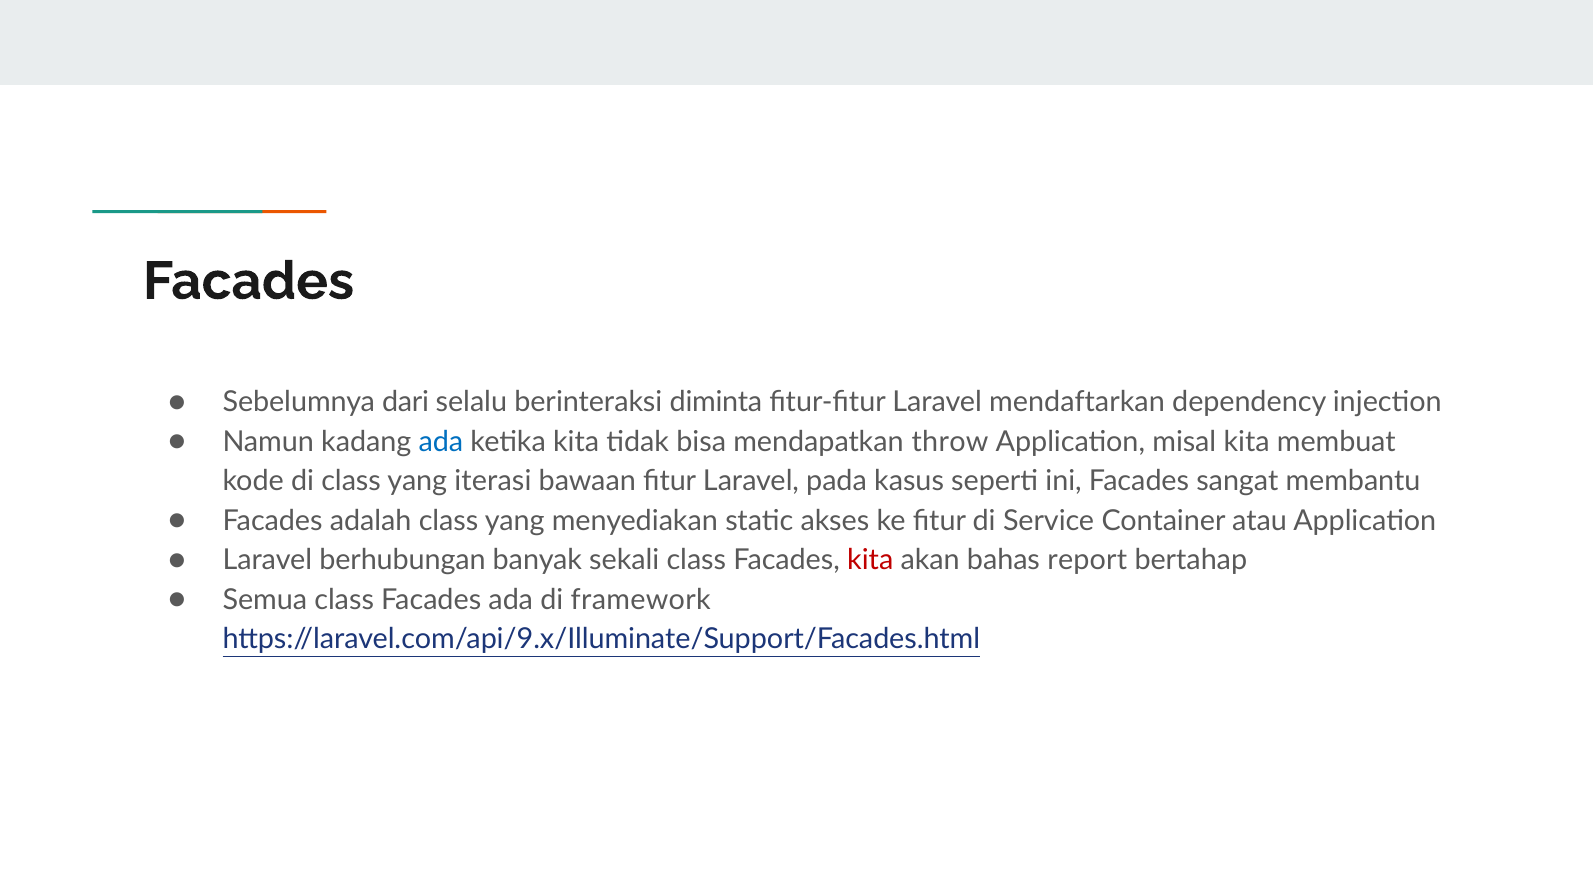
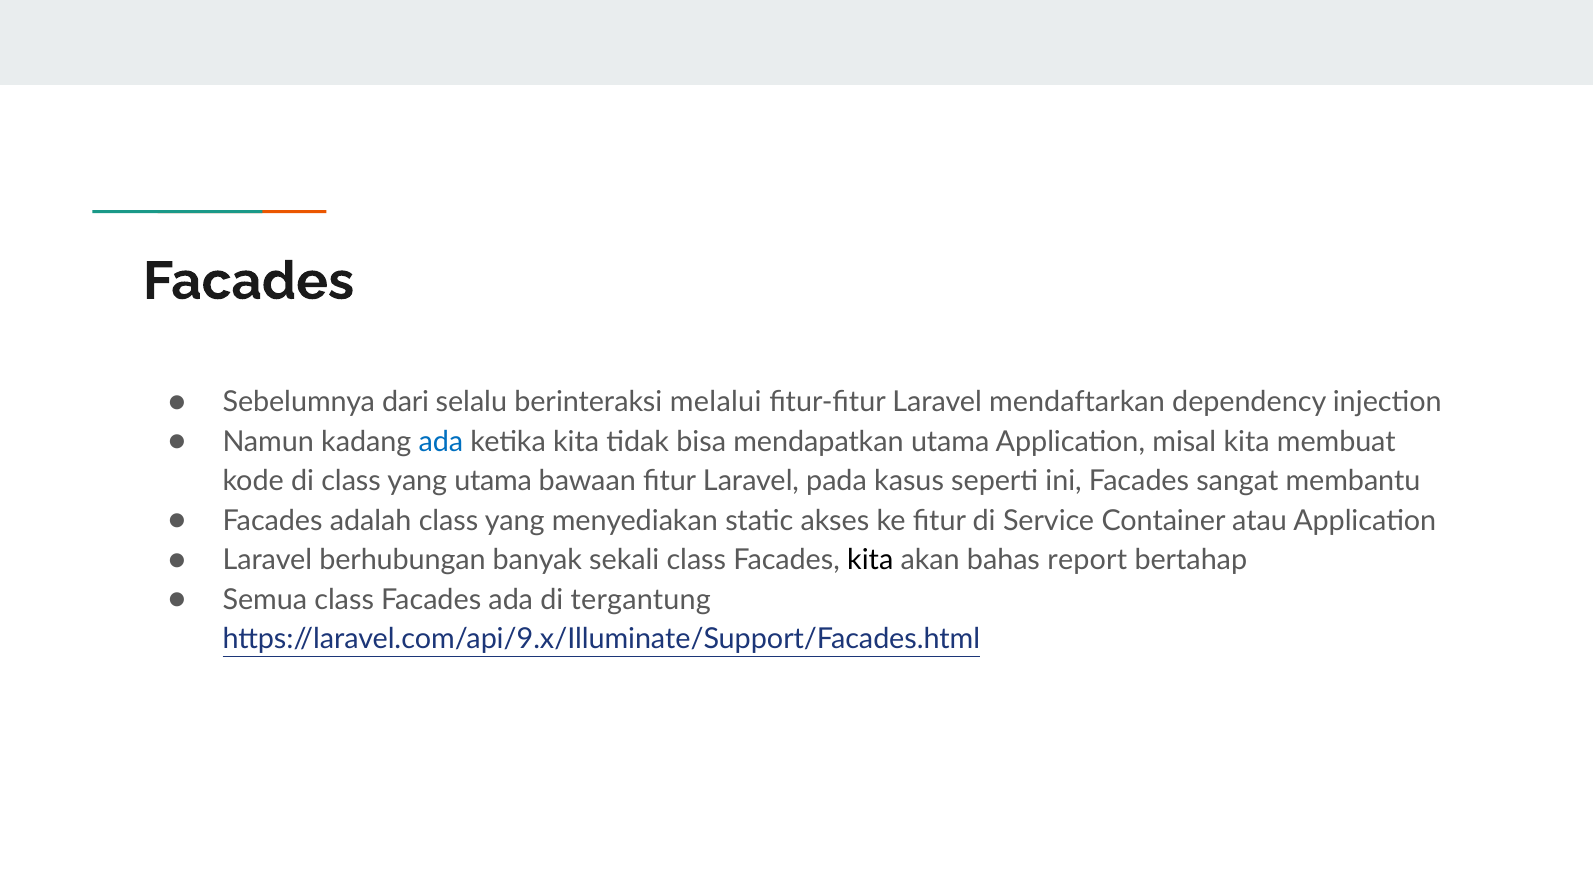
diminta: diminta -> melalui
mendapatkan throw: throw -> utama
yang iterasi: iterasi -> utama
kita at (870, 560) colour: red -> black
framework: framework -> tergantung
